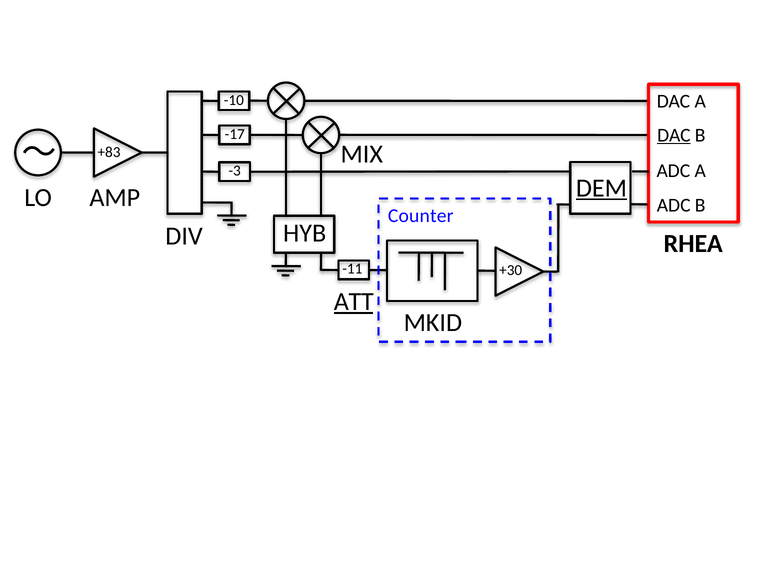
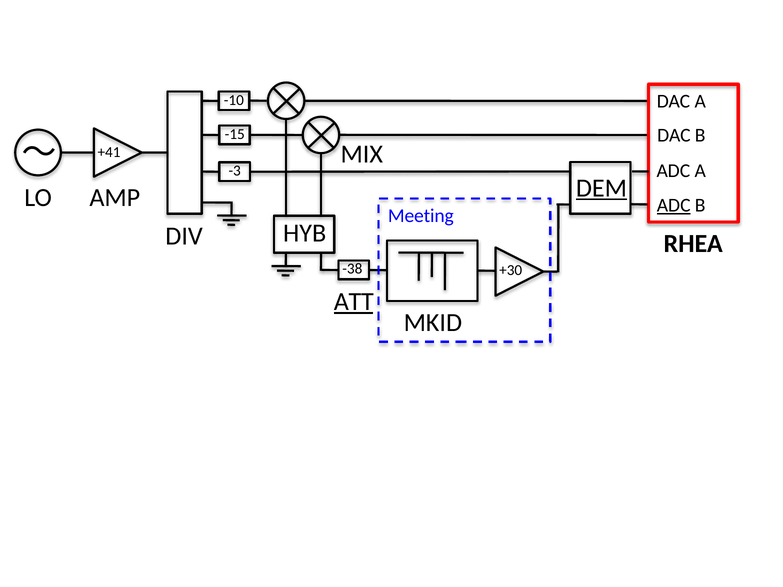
DAC at (674, 135) underline: present -> none
-17: -17 -> -15
+83: +83 -> +41
ADC at (674, 205) underline: none -> present
Counter: Counter -> Meeting
-11: -11 -> -38
